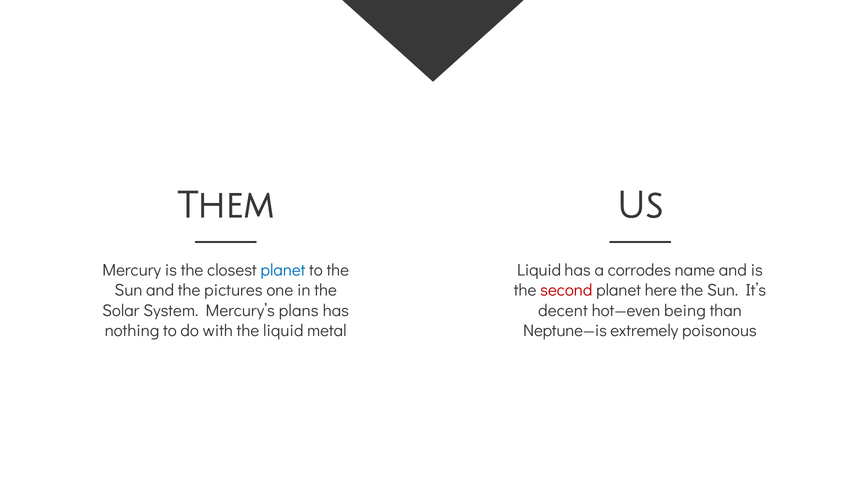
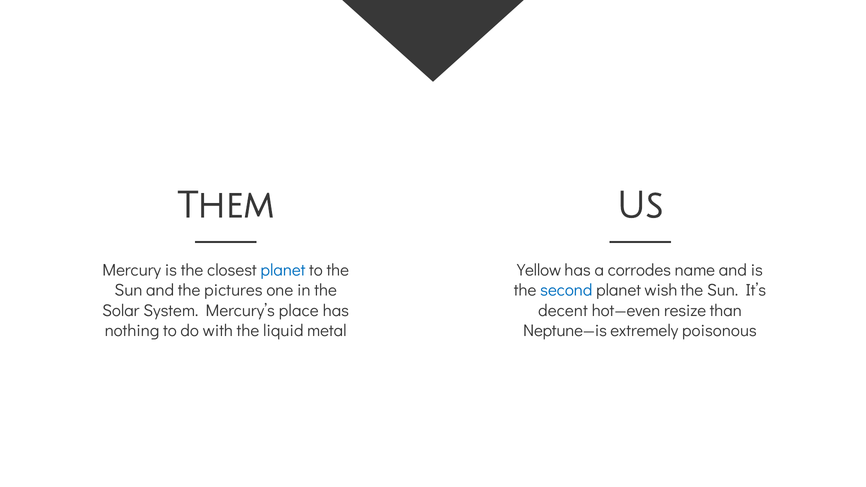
Liquid at (539, 270): Liquid -> Yellow
second colour: red -> blue
here: here -> wish
plans: plans -> place
being: being -> resize
